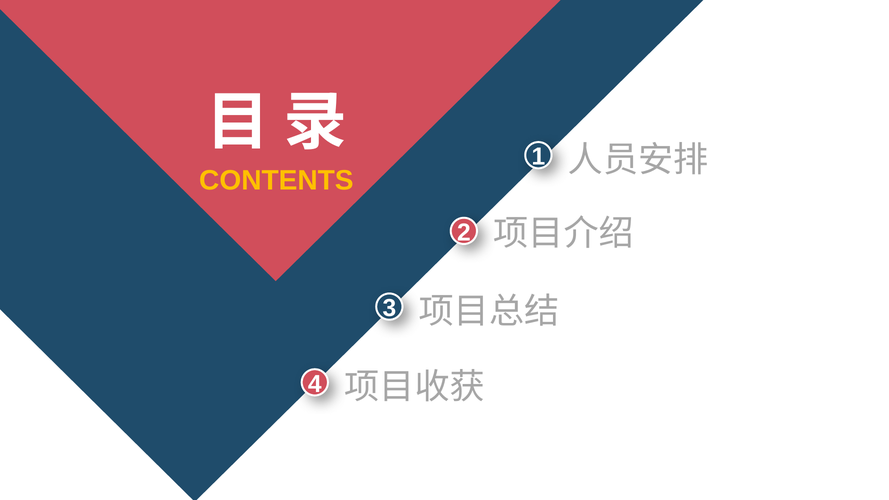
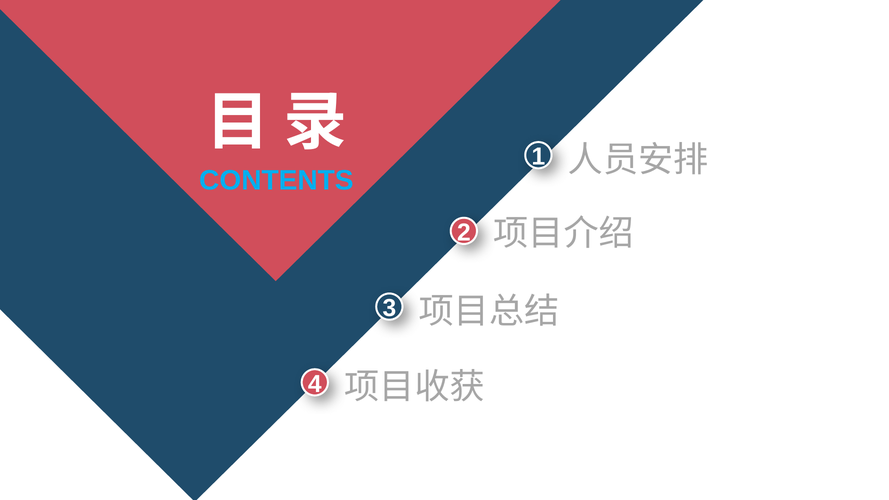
CONTENTS colour: yellow -> light blue
